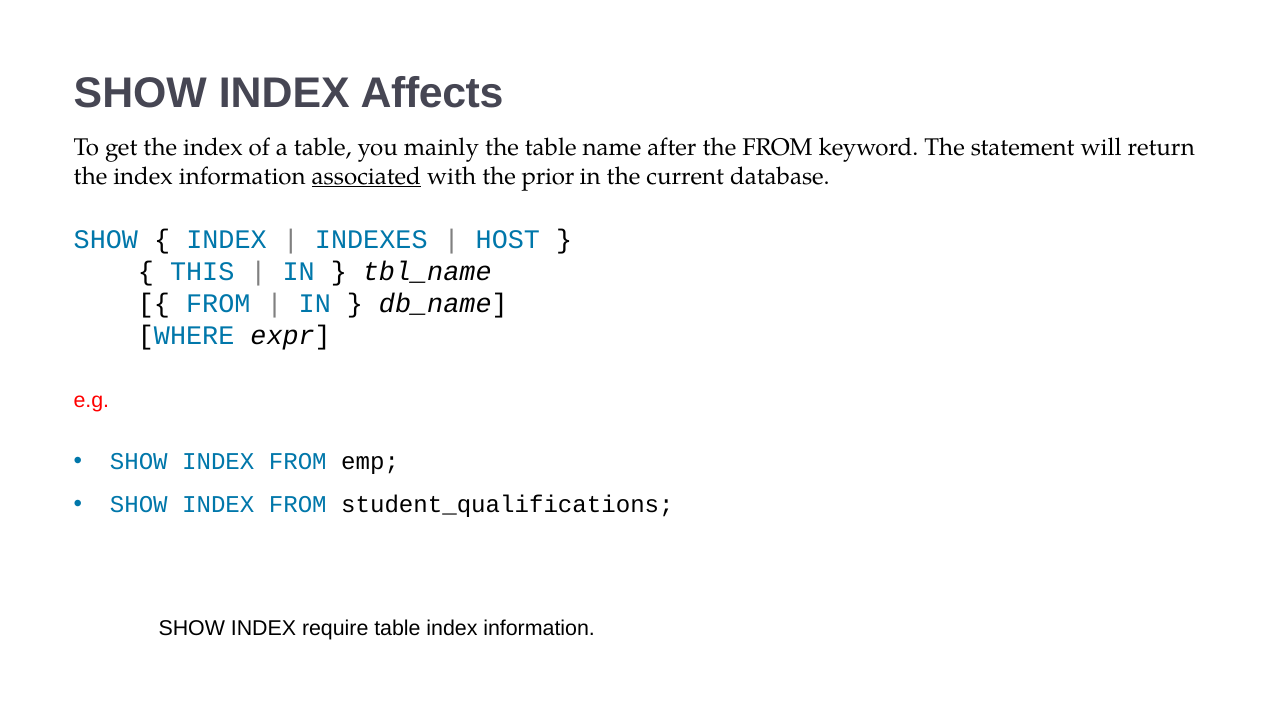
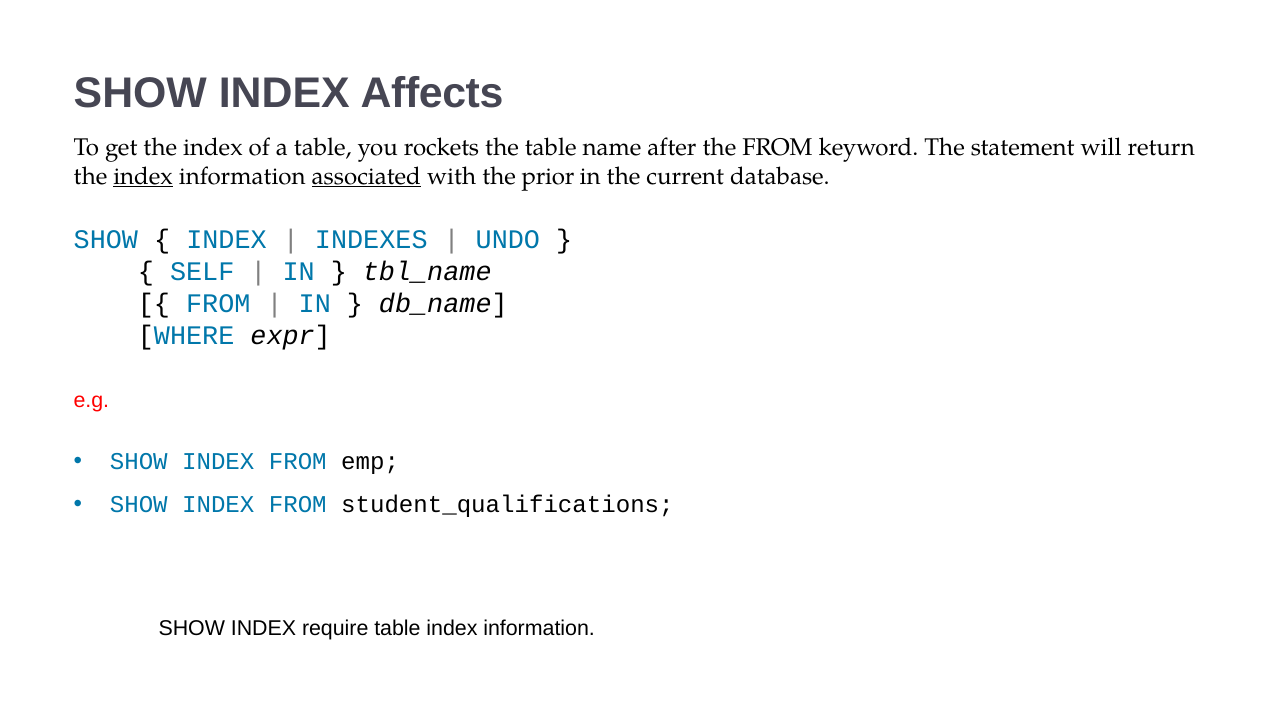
mainly: mainly -> rockets
index at (143, 176) underline: none -> present
HOST: HOST -> UNDO
THIS: THIS -> SELF
